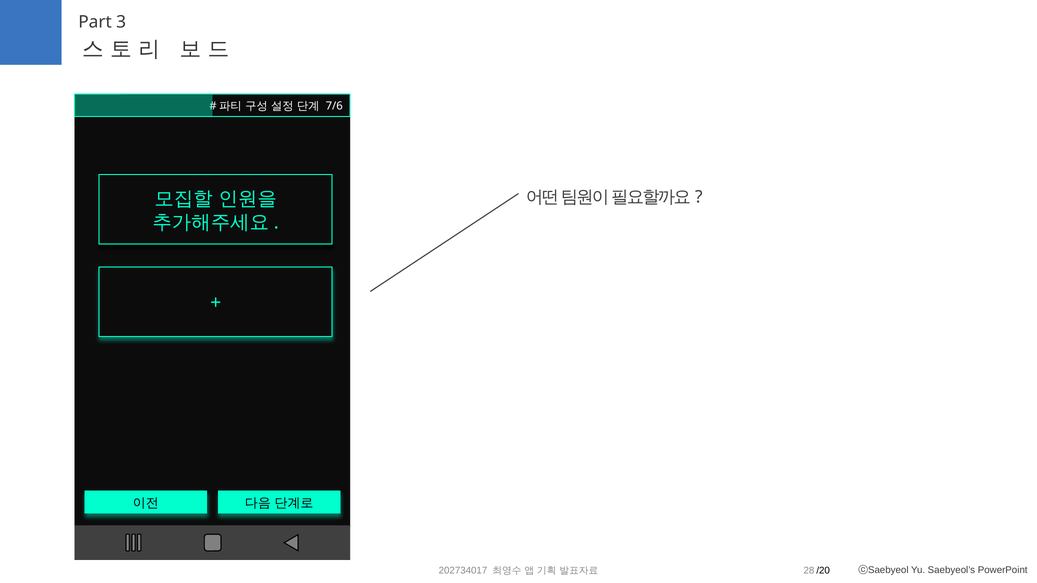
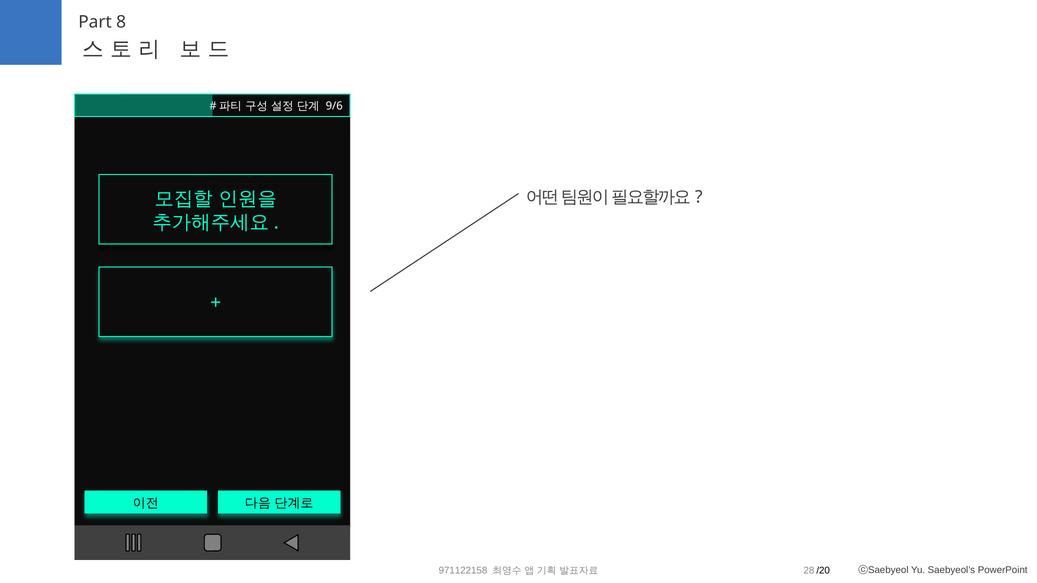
3: 3 -> 8
7/6: 7/6 -> 9/6
202734017: 202734017 -> 971122158
